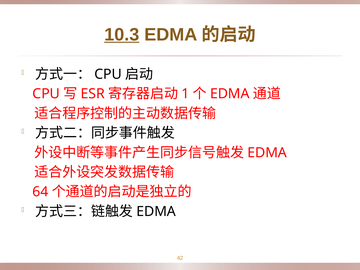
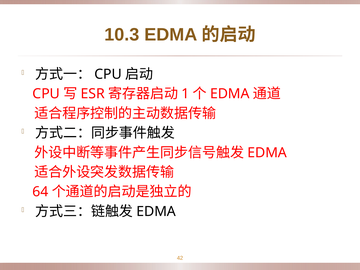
10.3 underline: present -> none
